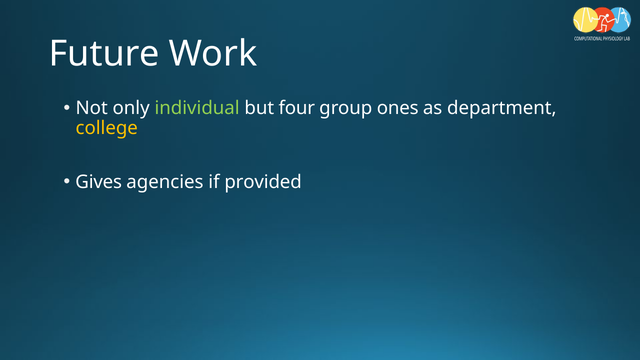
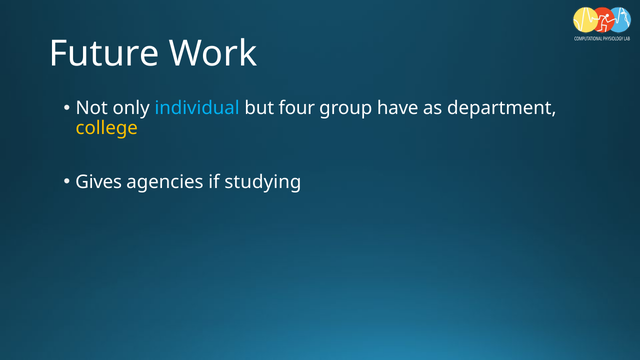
individual colour: light green -> light blue
ones: ones -> have
provided: provided -> studying
